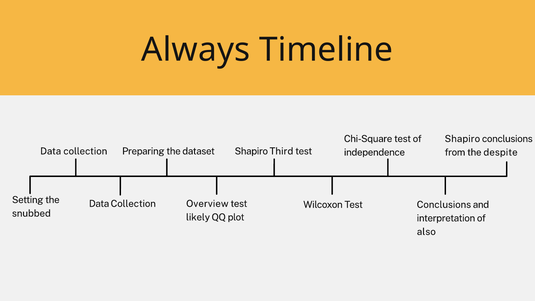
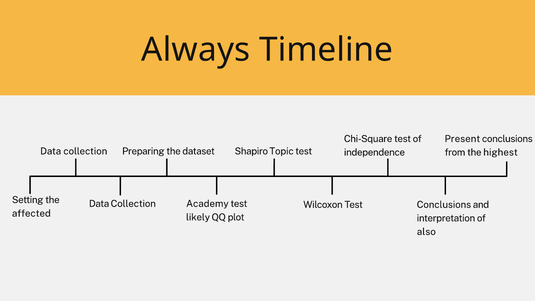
Shapiro at (462, 139): Shapiro -> Present
Third: Third -> Topic
despite: despite -> highest
Overview: Overview -> Academy
snubbed: snubbed -> affected
